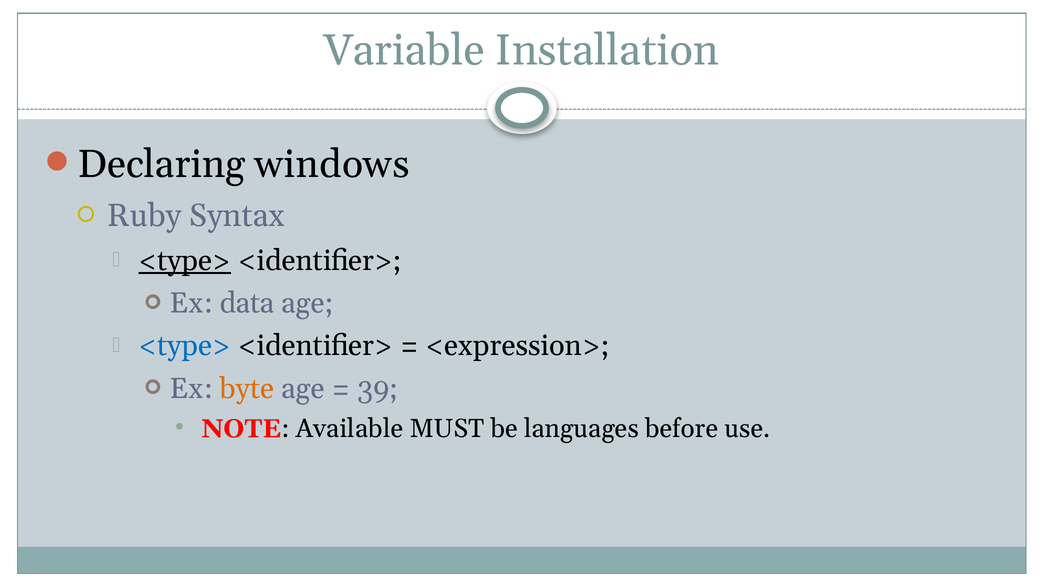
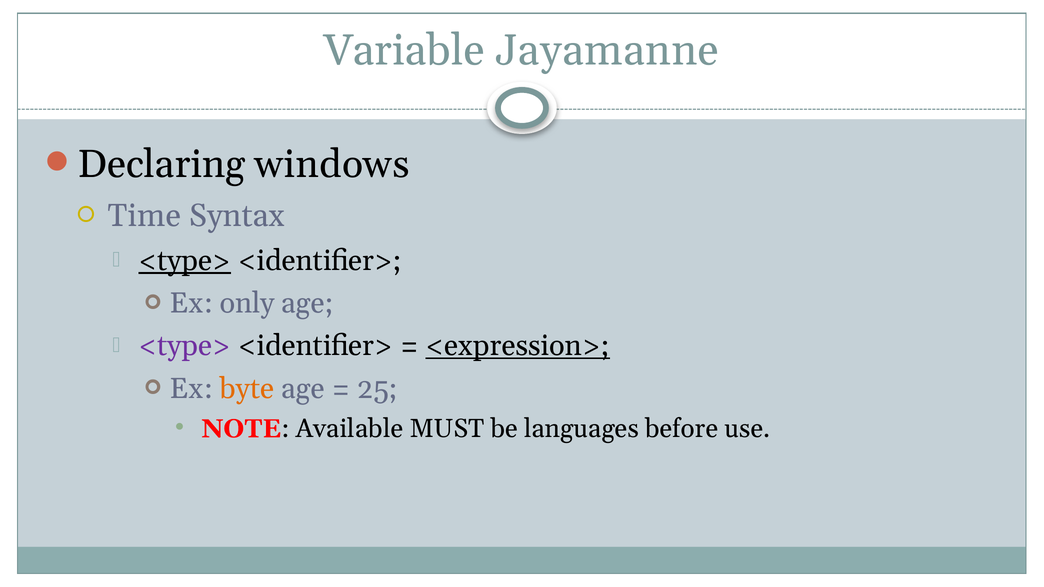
Installation: Installation -> Jayamanne
Ruby: Ruby -> Time
data: data -> only
<type> at (185, 346) colour: blue -> purple
<expression> underline: none -> present
39: 39 -> 25
